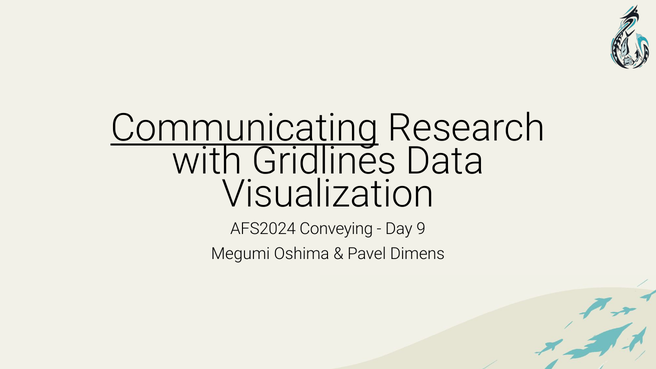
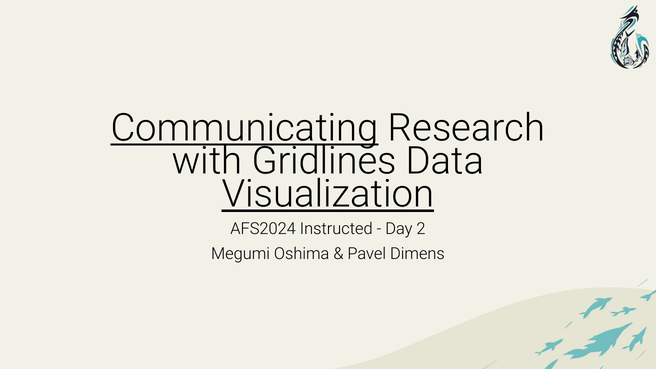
Visualization underline: none -> present
Conveying: Conveying -> Instructed
9: 9 -> 2
